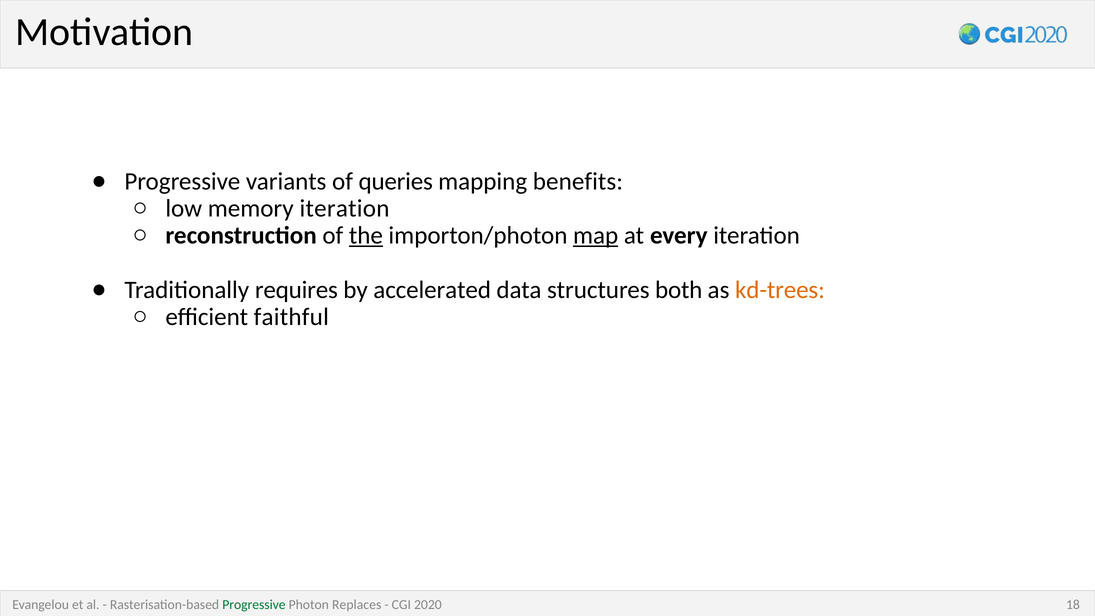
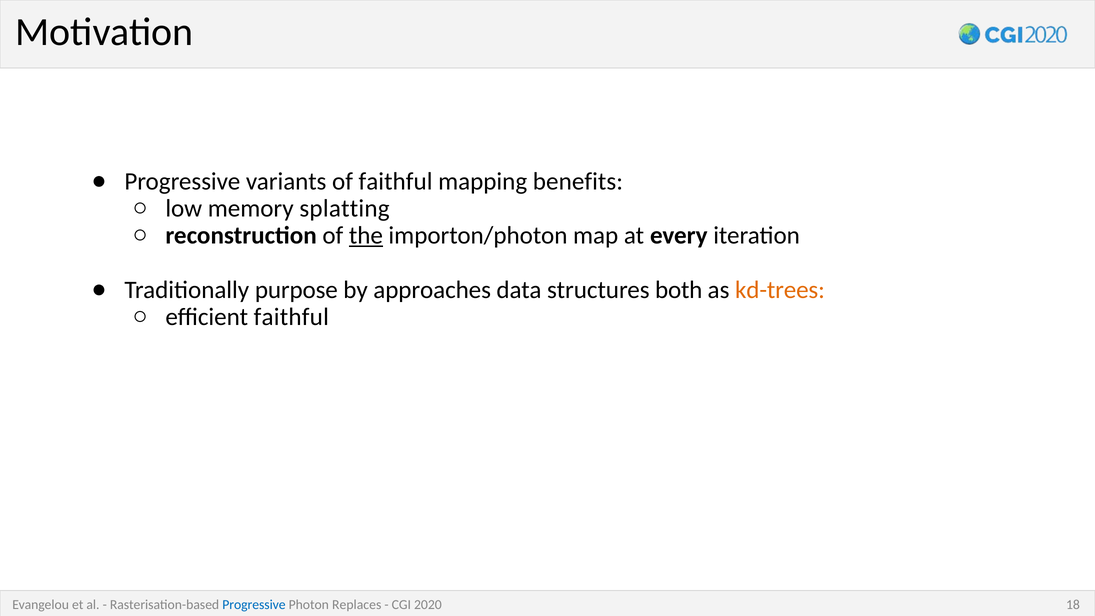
of queries: queries -> faithful
memory iteration: iteration -> splatting
map underline: present -> none
requires: requires -> purpose
accelerated: accelerated -> approaches
Progressive at (254, 605) colour: green -> blue
